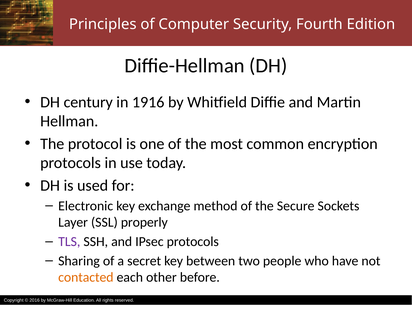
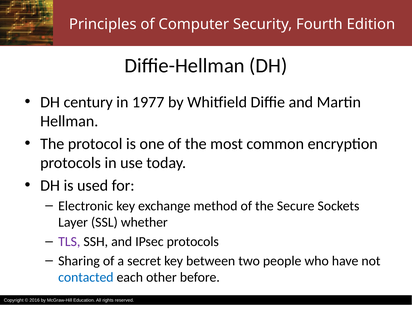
1916: 1916 -> 1977
properly: properly -> whether
contacted colour: orange -> blue
